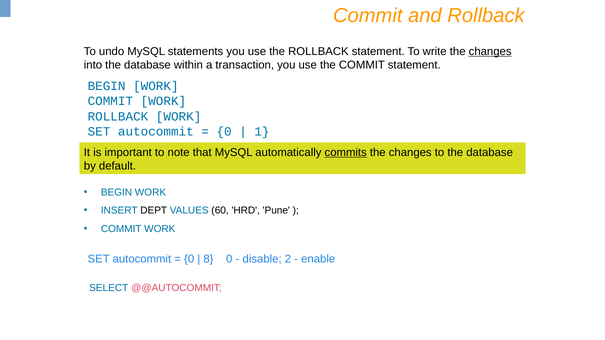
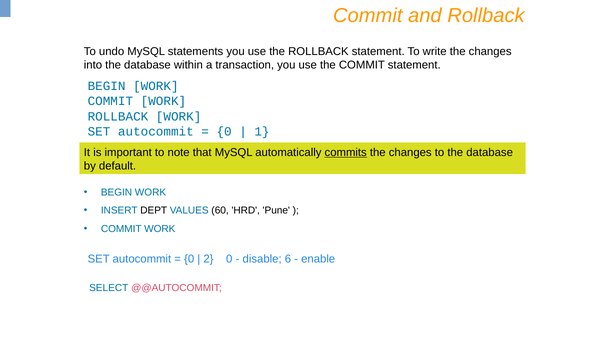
changes at (490, 51) underline: present -> none
8: 8 -> 2
2: 2 -> 6
